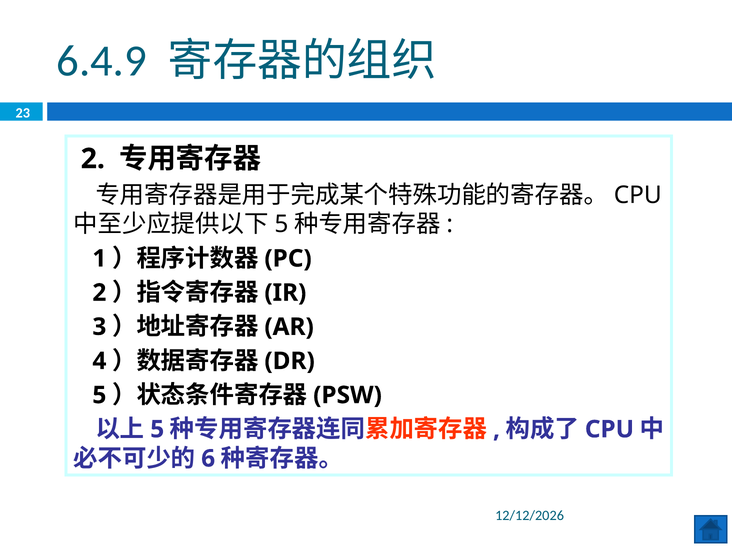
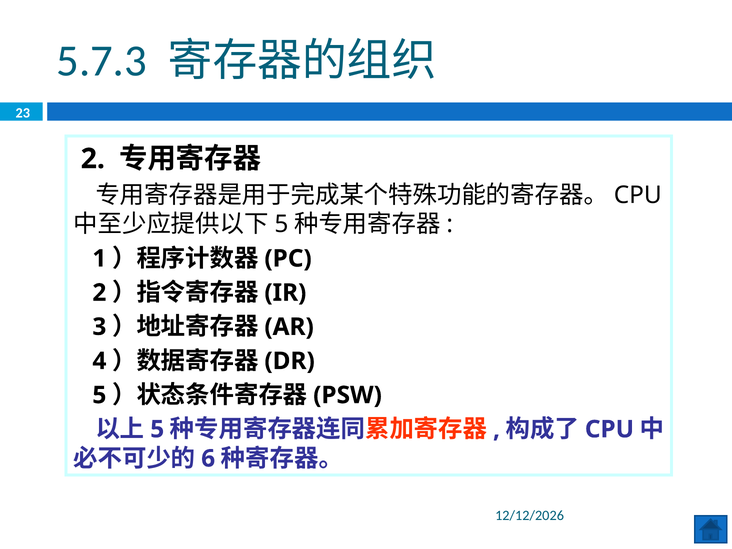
6.4.9: 6.4.9 -> 5.7.3
